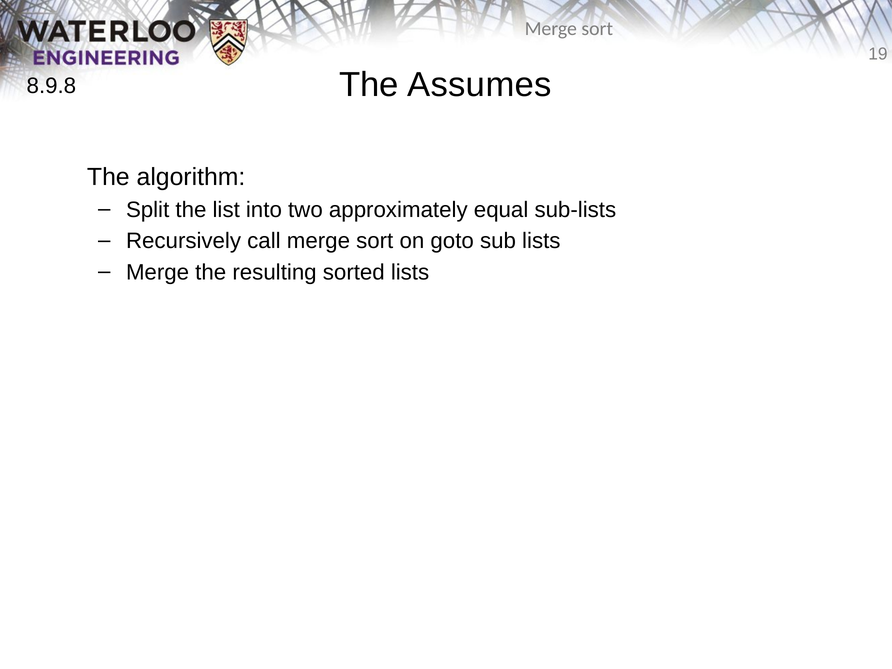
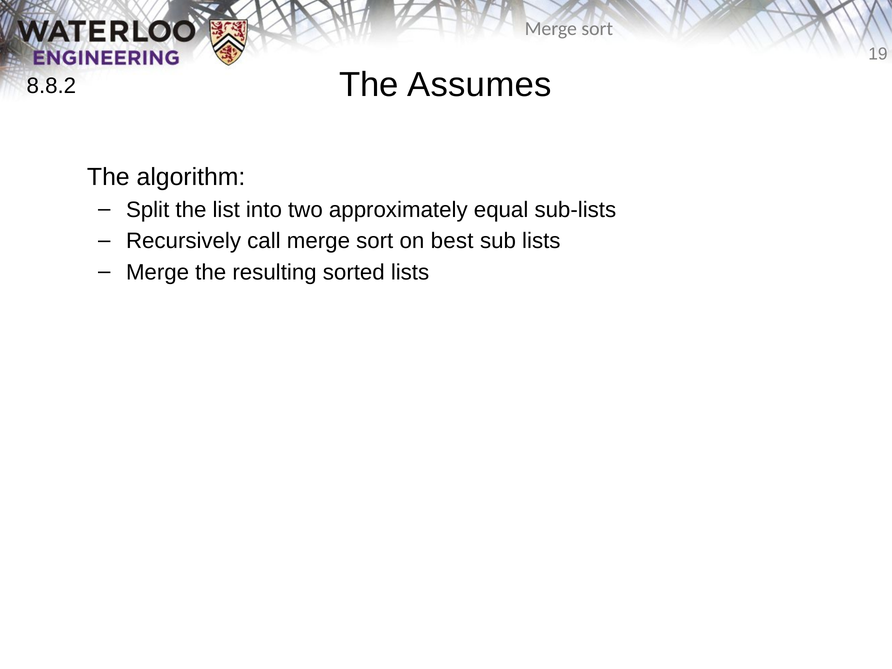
8.9.8: 8.9.8 -> 8.8.2
goto: goto -> best
